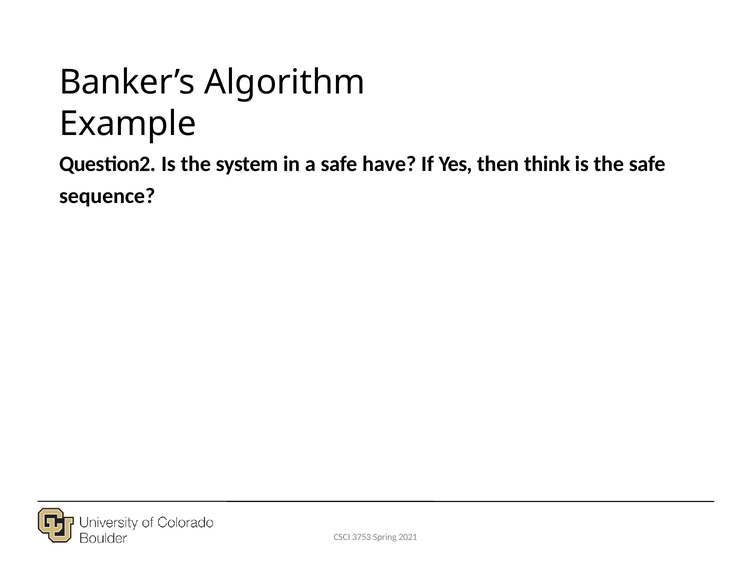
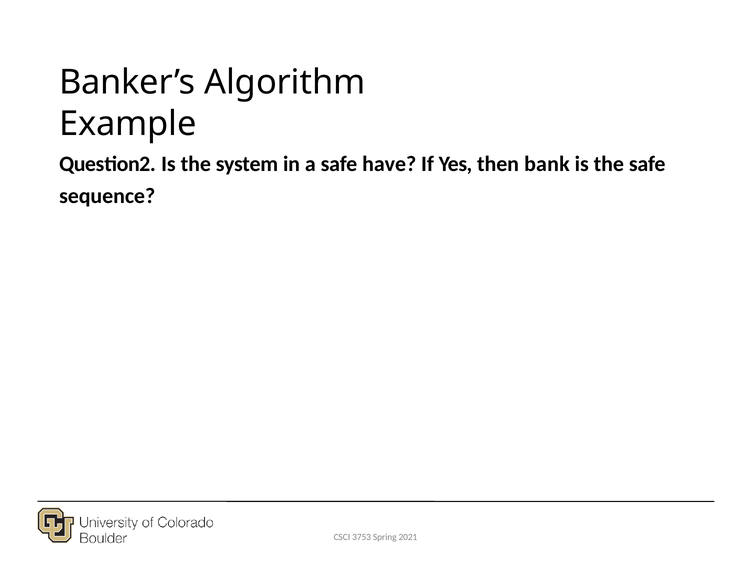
think: think -> bank
